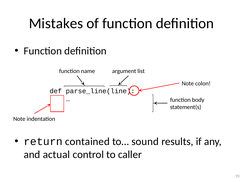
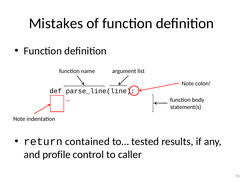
sound: sound -> tested
actual: actual -> profile
